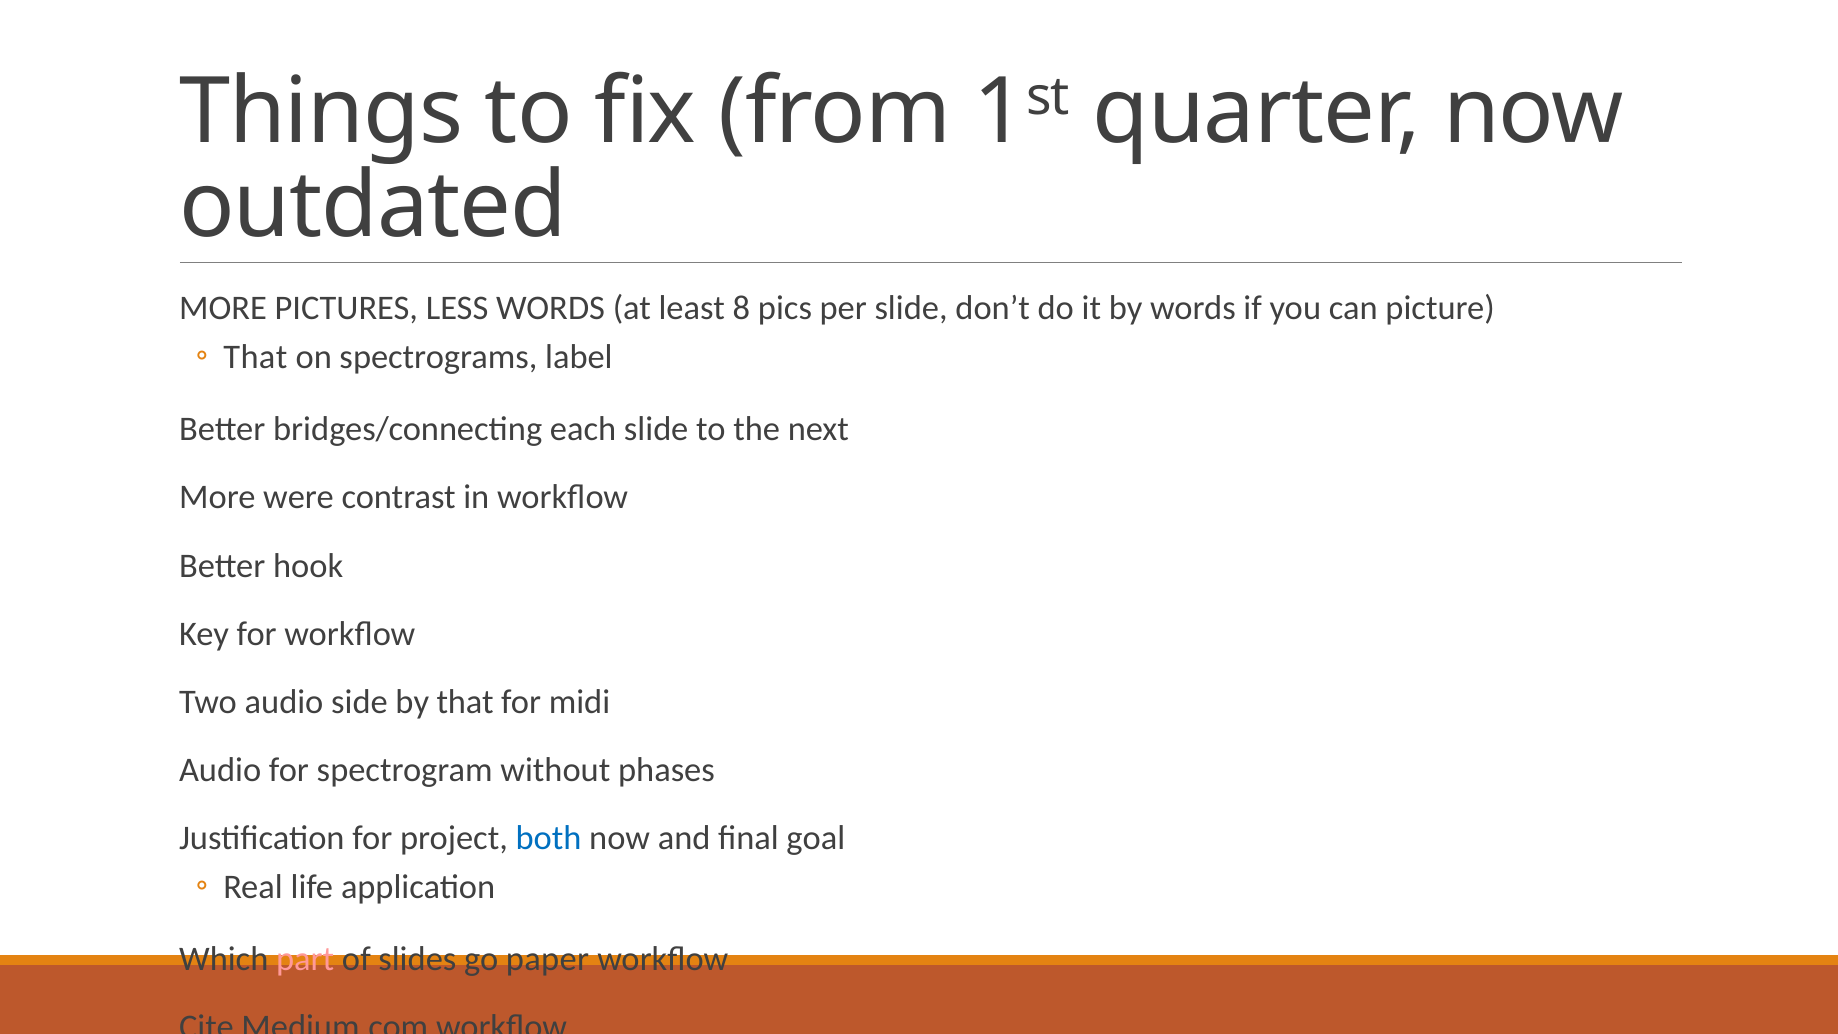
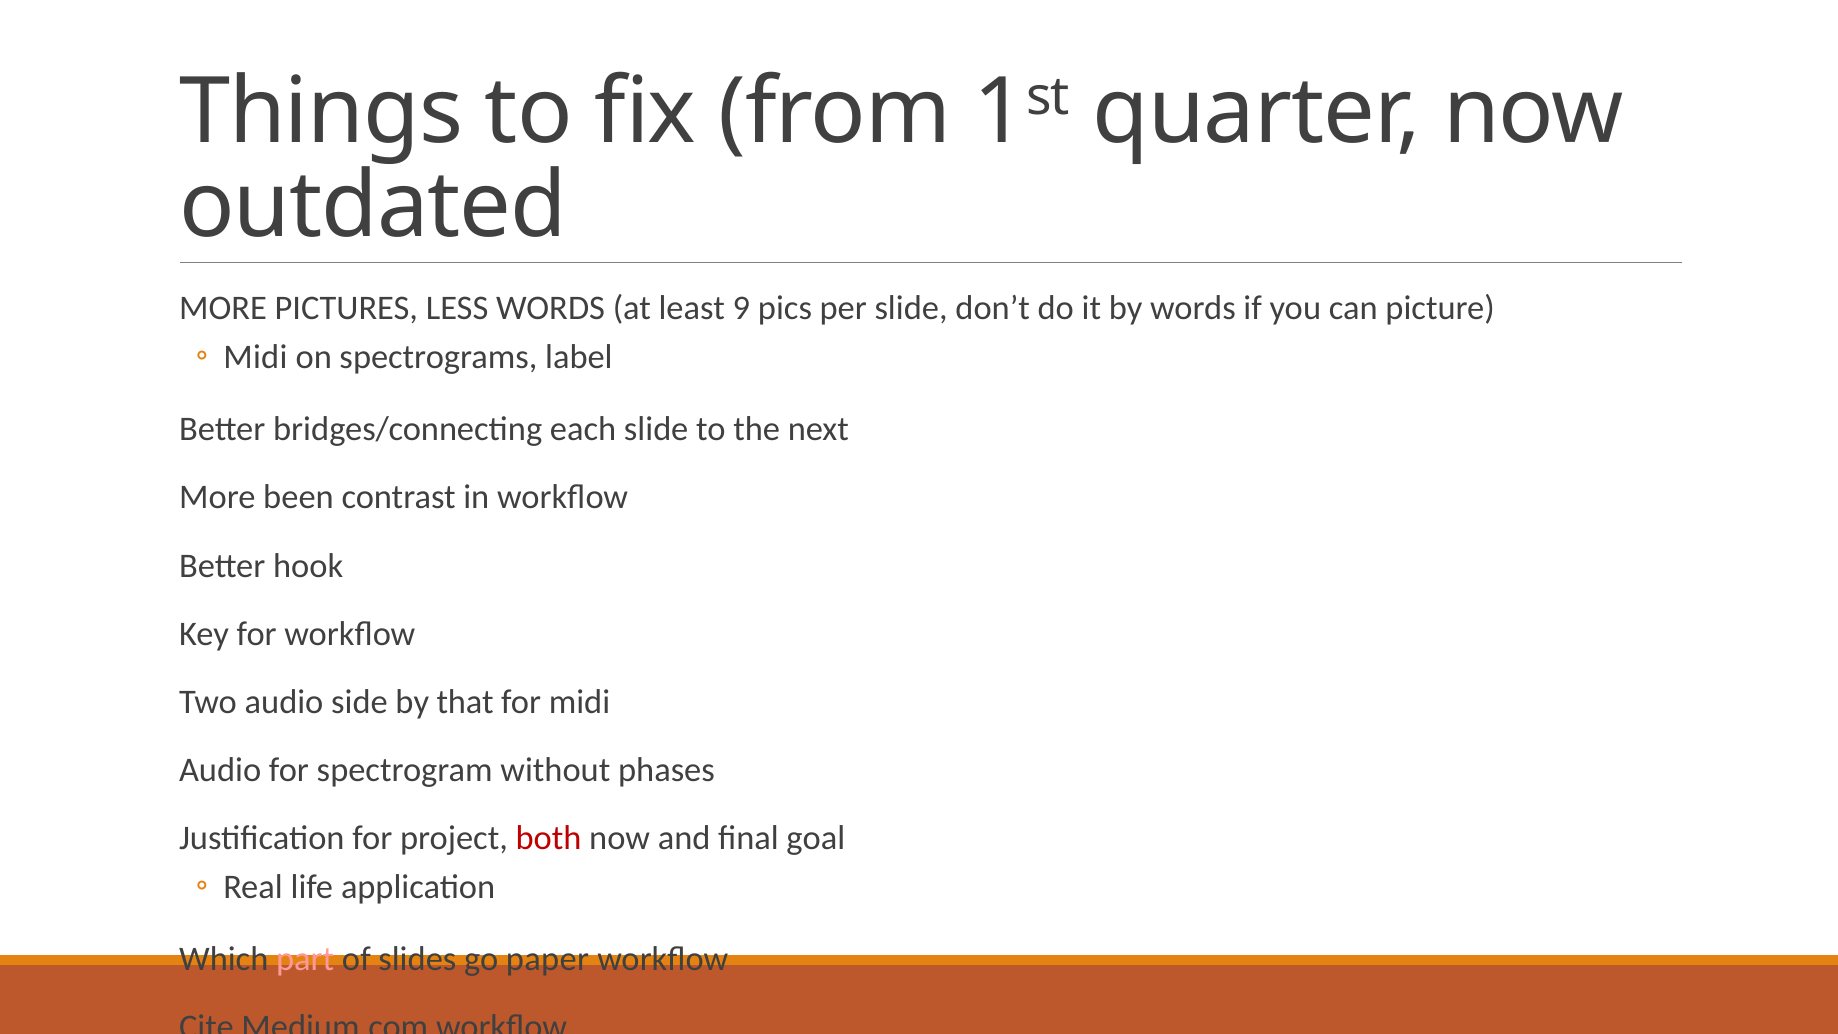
8: 8 -> 9
That at (255, 357): That -> Midi
were: were -> been
both colour: blue -> red
